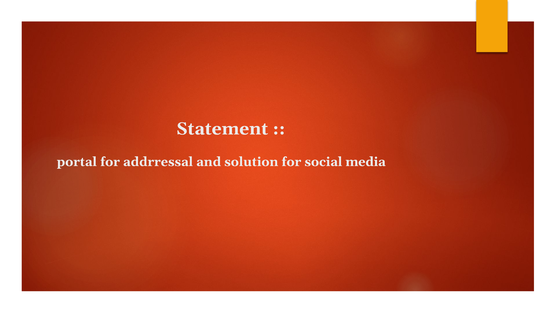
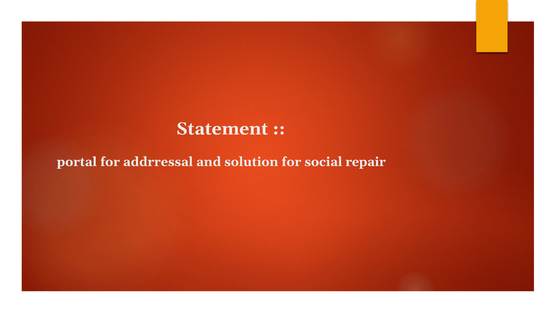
media: media -> repair
